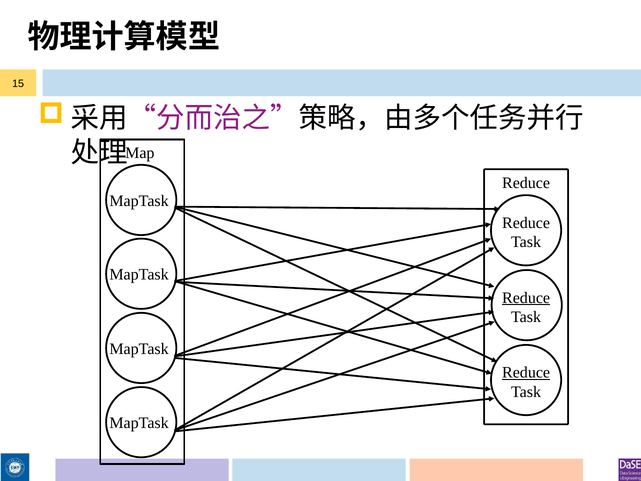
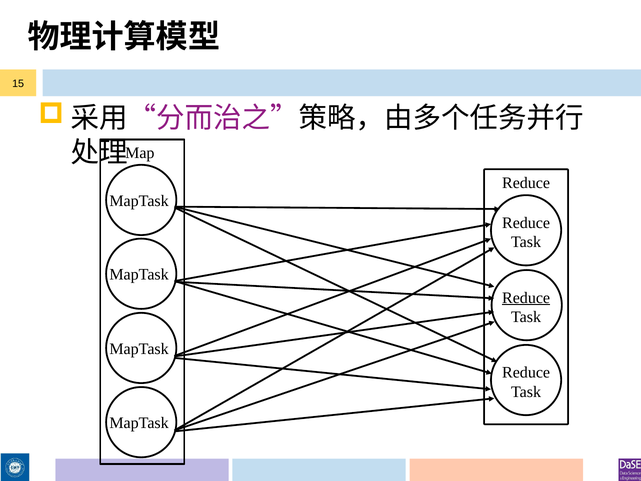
Reduce at (526, 372) underline: present -> none
